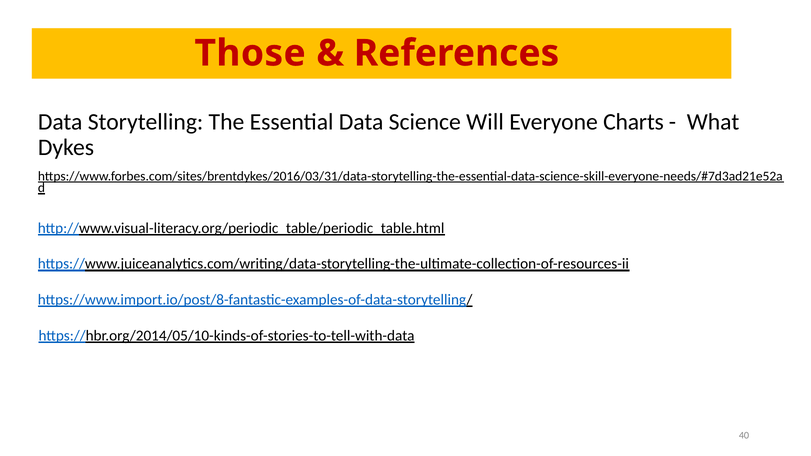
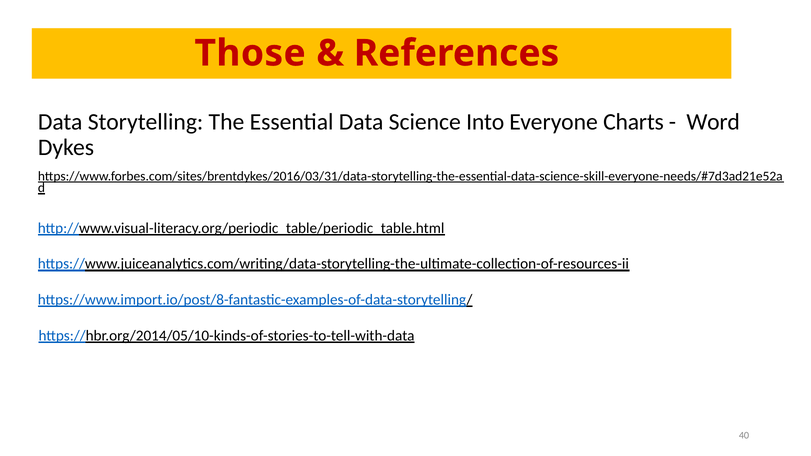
Will: Will -> Into
What: What -> Word
